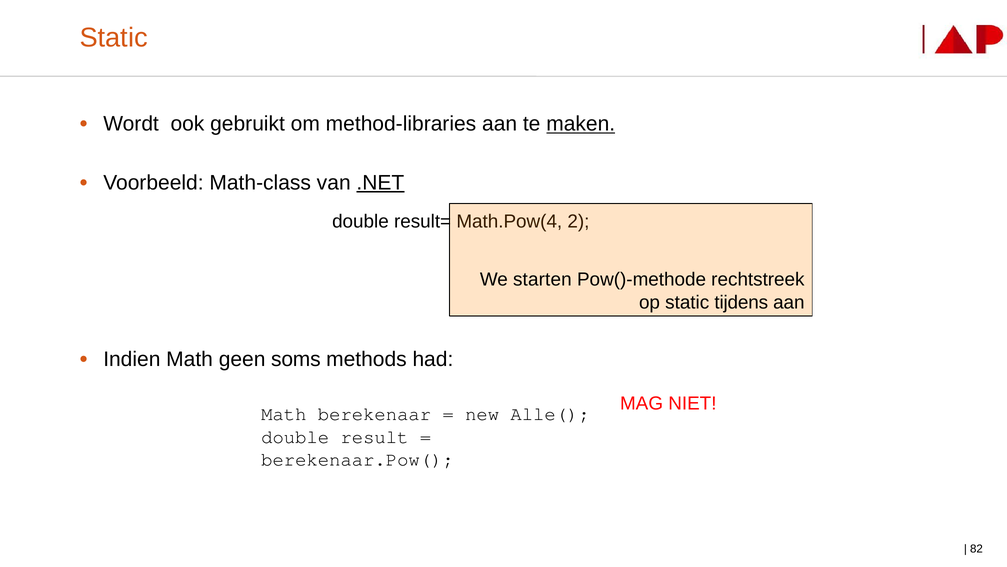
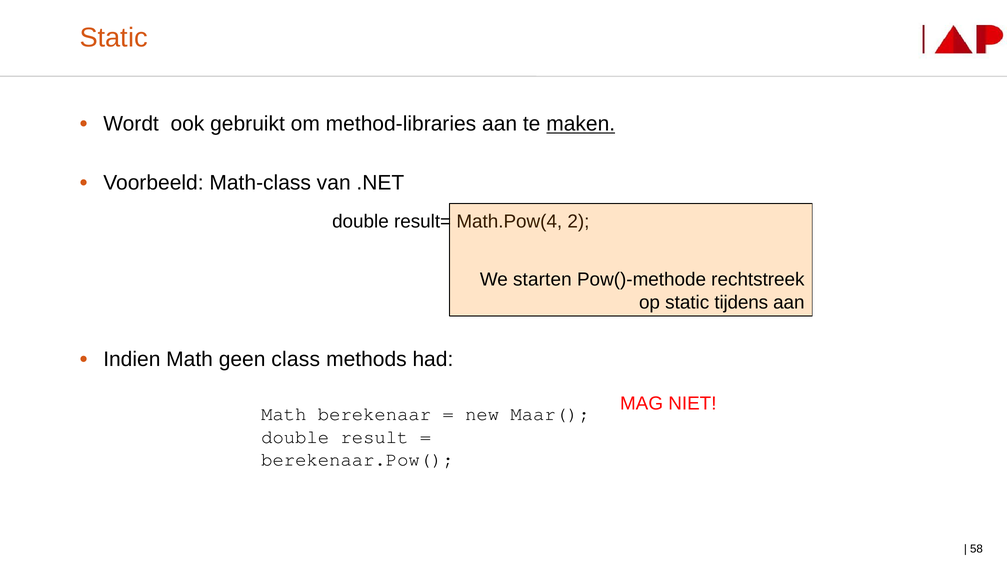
.NET underline: present -> none
soms: soms -> class
Alle(: Alle( -> Maar(
82: 82 -> 58
